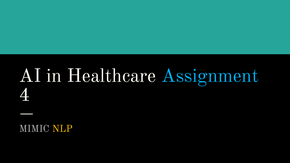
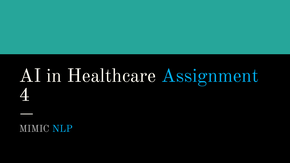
NLP colour: yellow -> light blue
